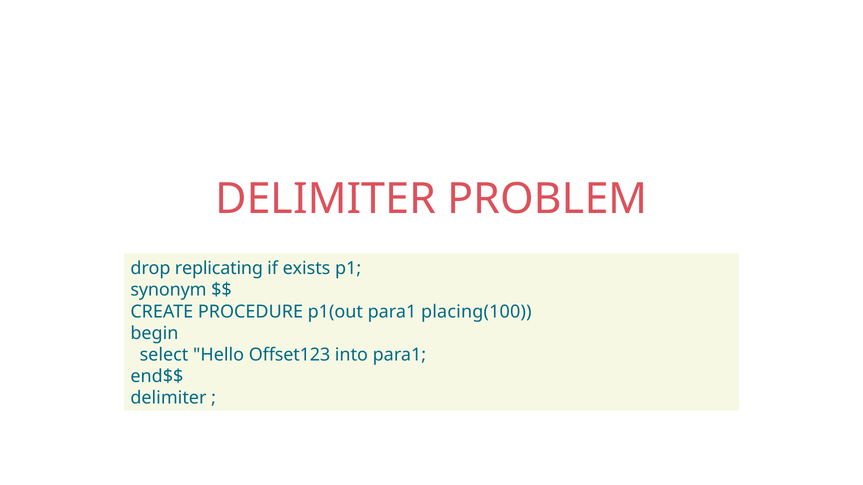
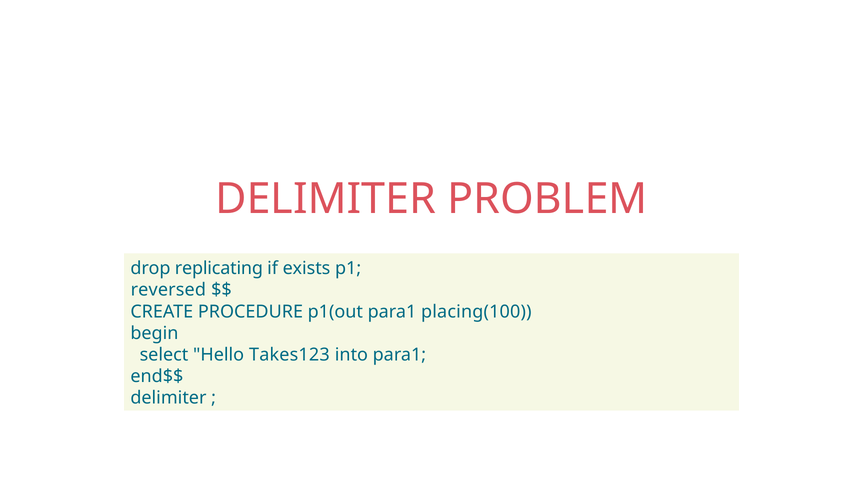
synonym: synonym -> reversed
Offset123: Offset123 -> Takes123
